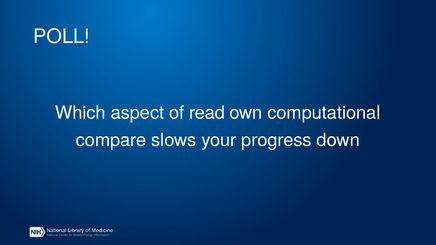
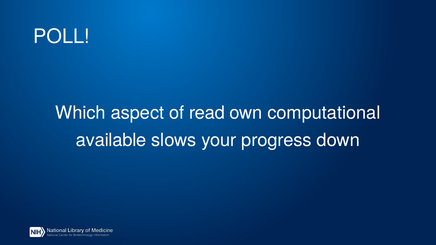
compare: compare -> available
